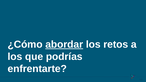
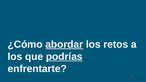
podrías underline: none -> present
